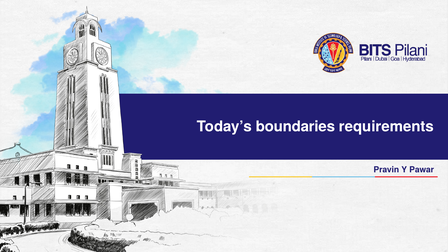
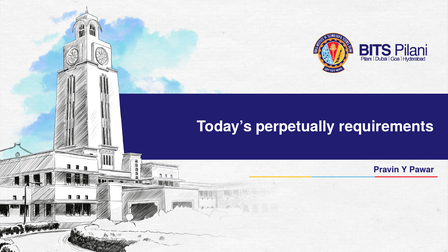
boundaries: boundaries -> perpetually
